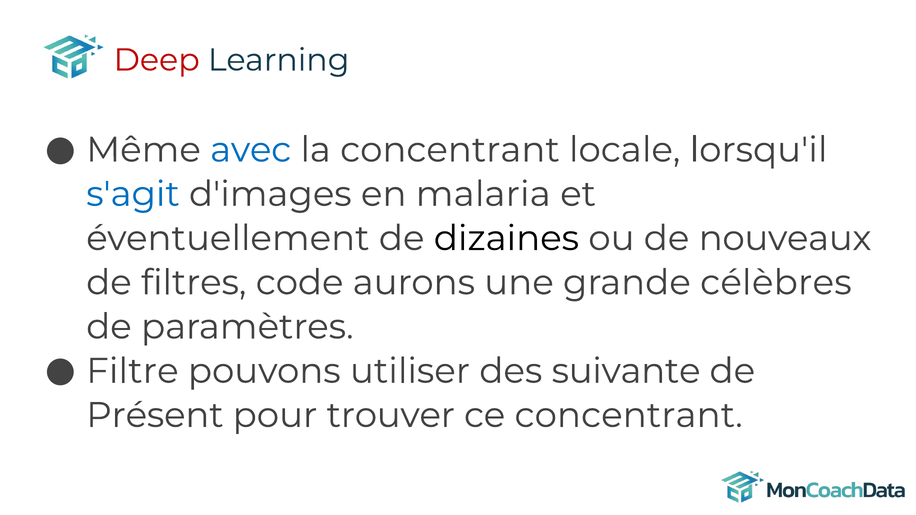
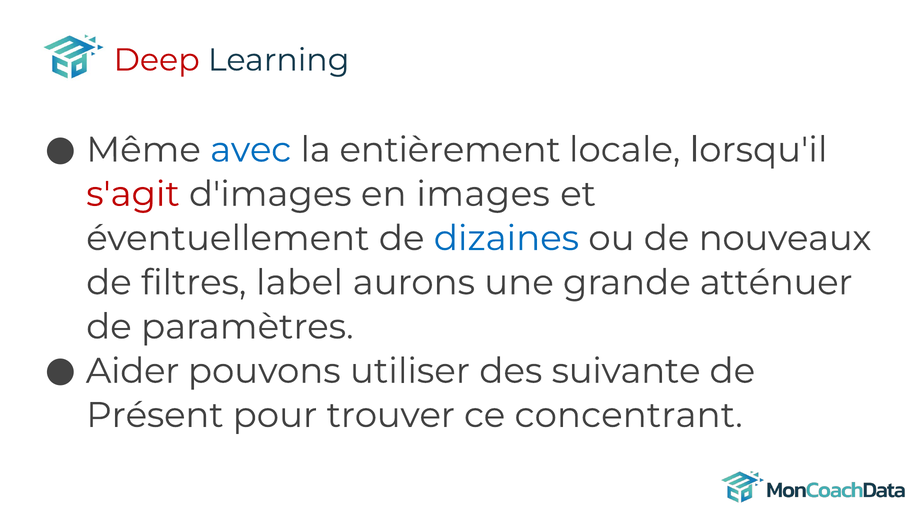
la concentrant: concentrant -> entièrement
s'agit colour: blue -> red
malaria: malaria -> images
dizaines colour: black -> blue
code: code -> label
célèbres: célèbres -> atténuer
Filtre: Filtre -> Aider
